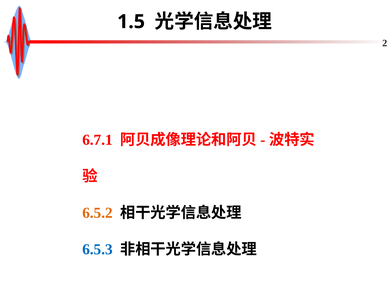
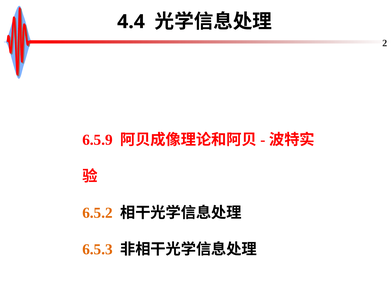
1.5: 1.5 -> 4.4
6.7.1: 6.7.1 -> 6.5.9
6.5.3 colour: blue -> orange
